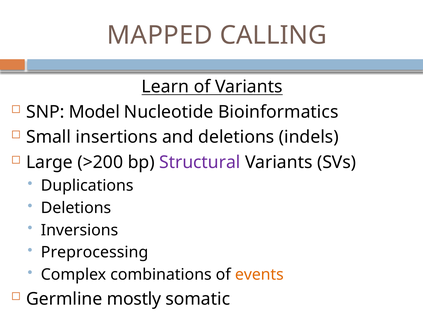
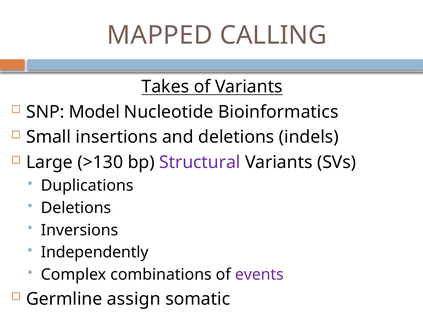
Learn: Learn -> Takes
>200: >200 -> >130
Preprocessing: Preprocessing -> Independently
events colour: orange -> purple
mostly: mostly -> assign
